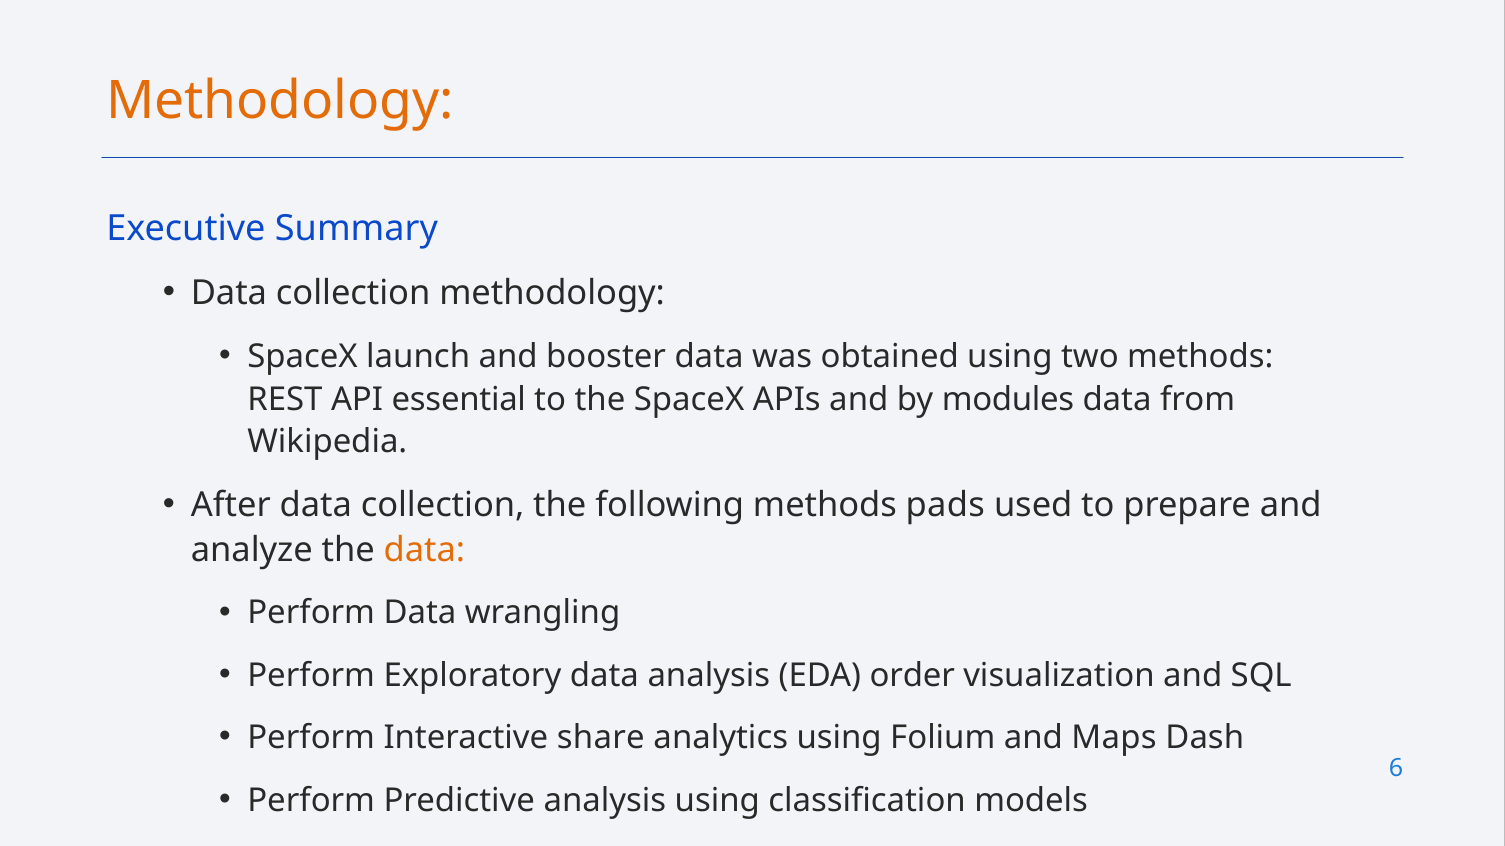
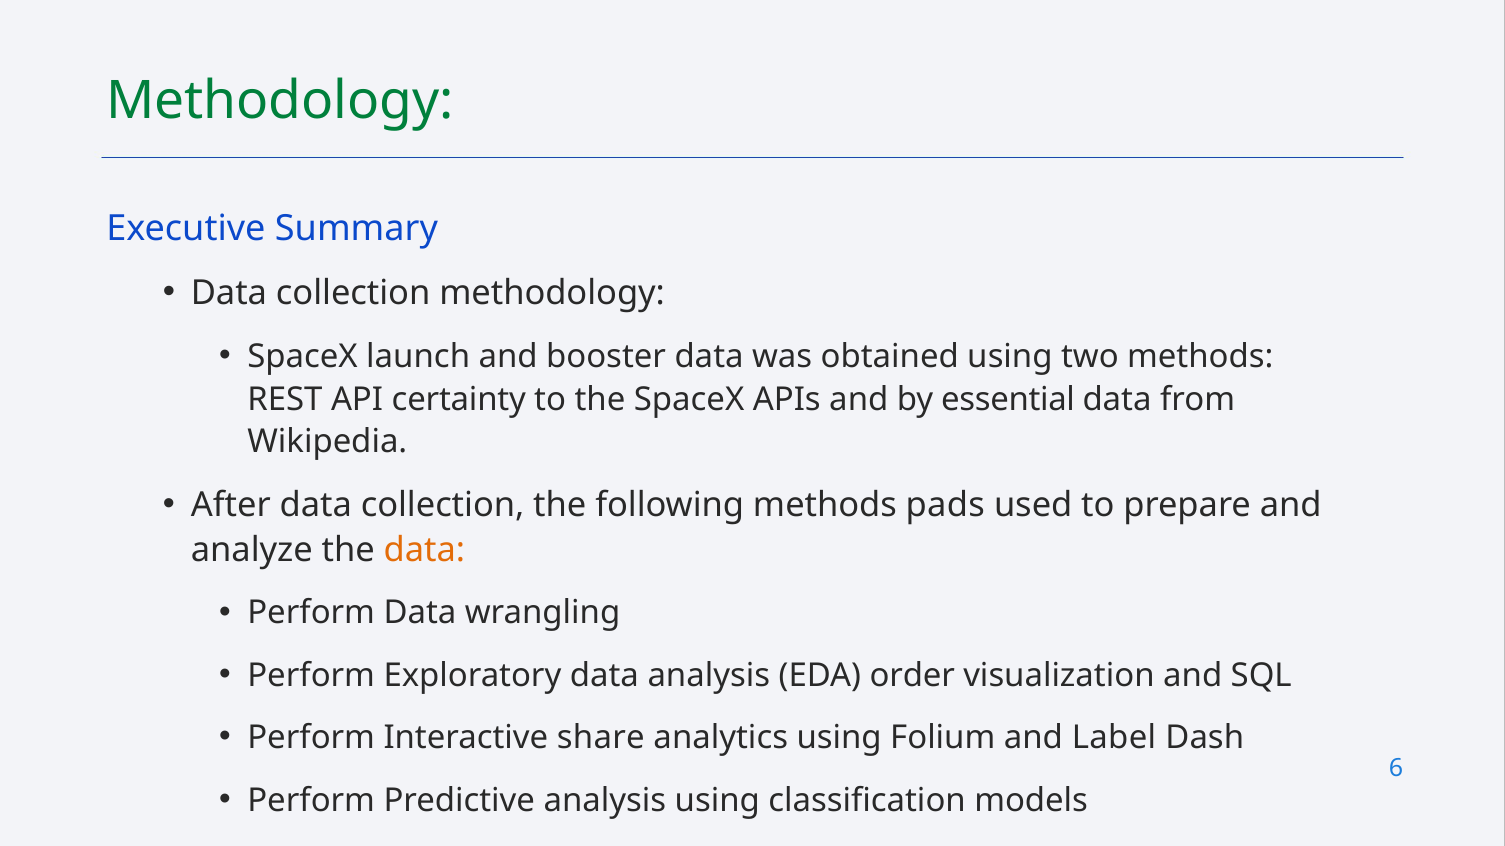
Methodology at (280, 101) colour: orange -> green
essential: essential -> certainty
modules: modules -> essential
Maps: Maps -> Label
